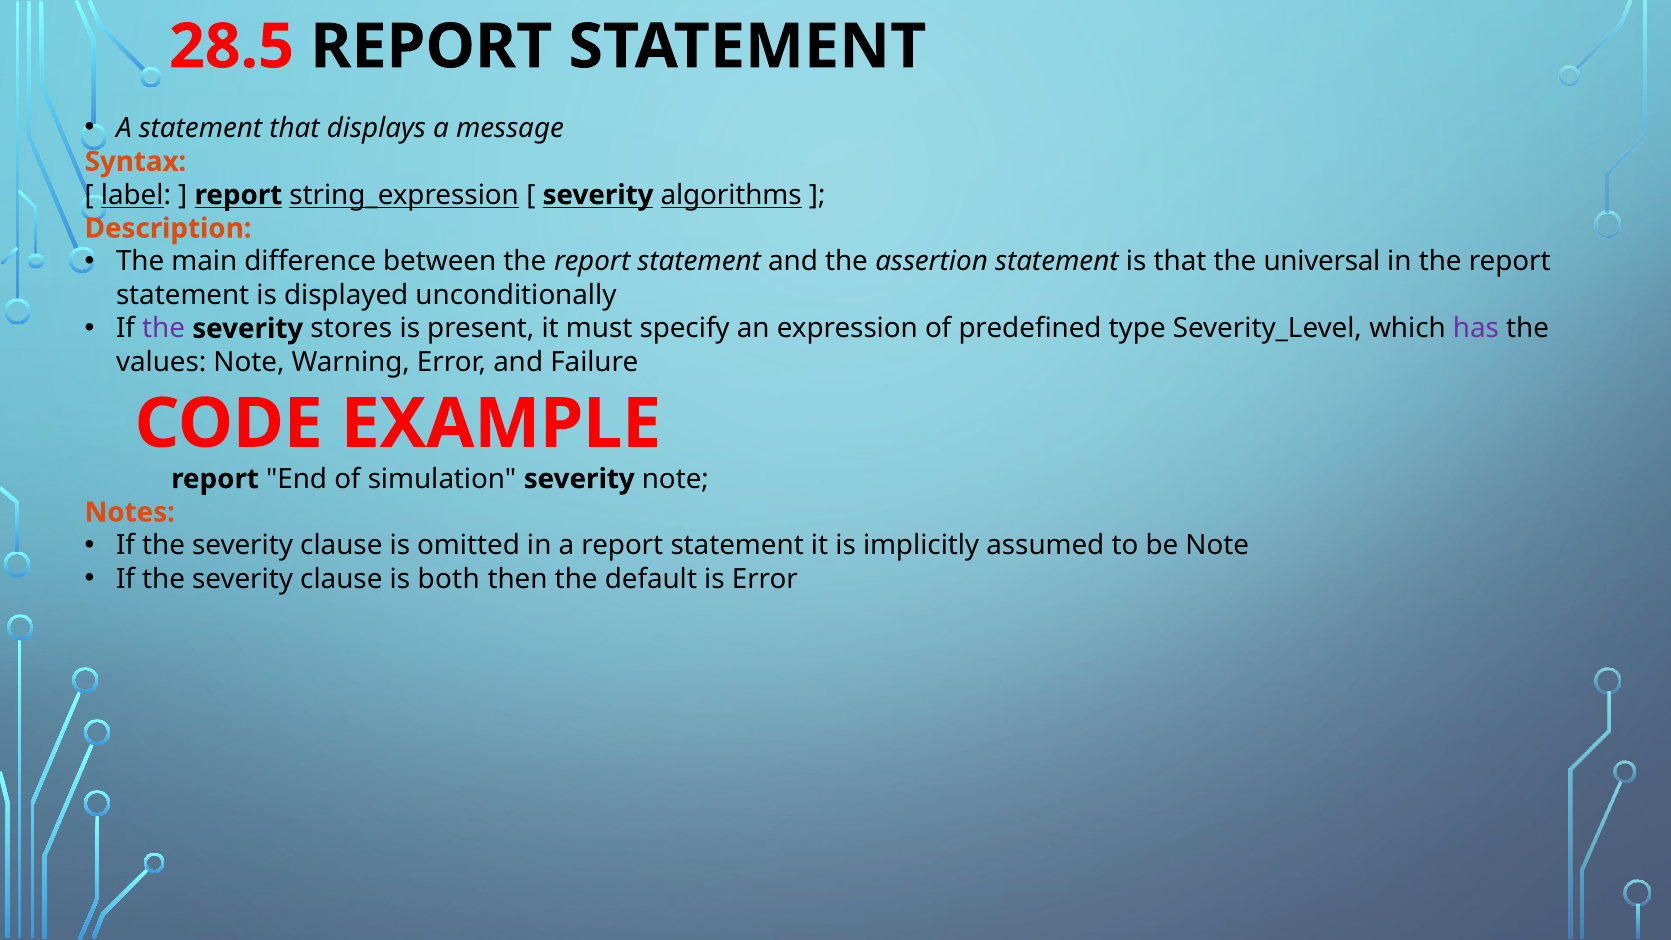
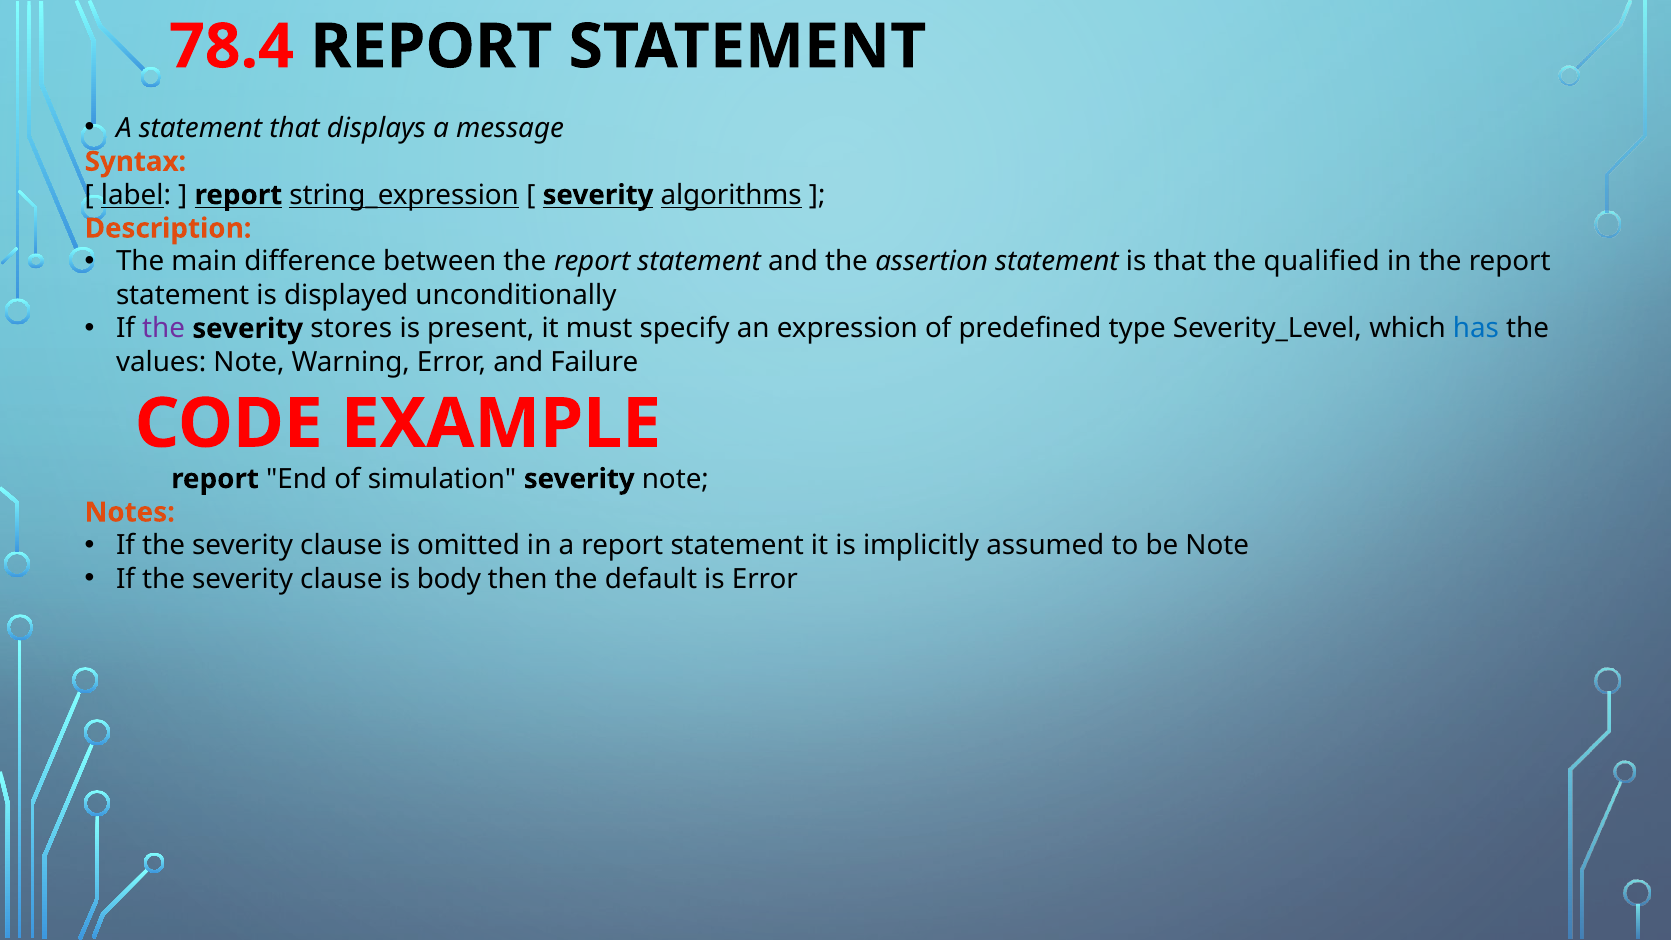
28.5: 28.5 -> 78.4
universal: universal -> qualified
has colour: purple -> blue
both: both -> body
